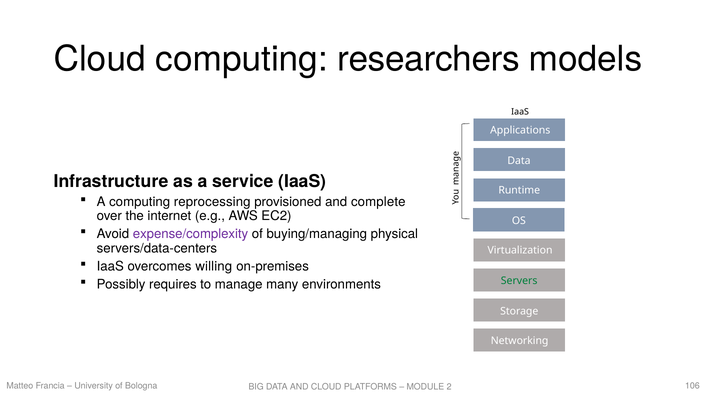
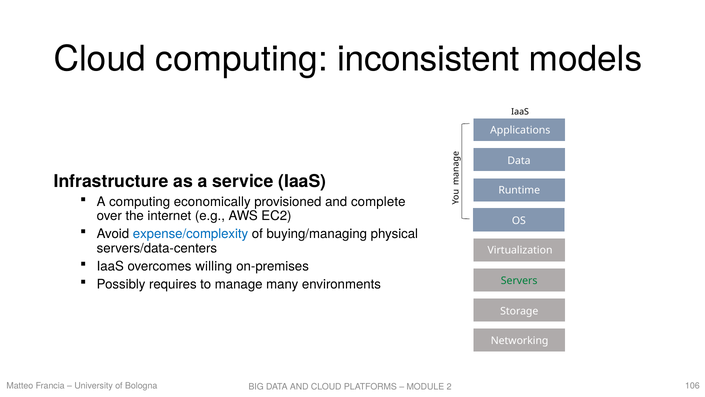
researchers: researchers -> inconsistent
reprocessing: reprocessing -> economically
expense/complexity colour: purple -> blue
